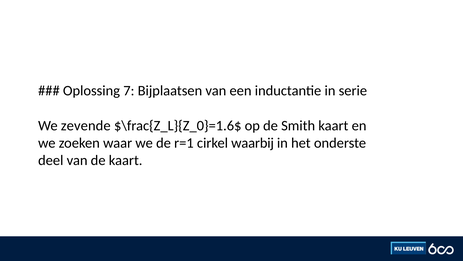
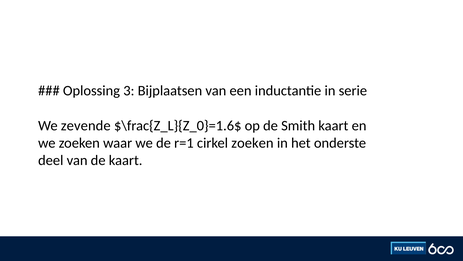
7: 7 -> 3
cirkel waarbij: waarbij -> zoeken
